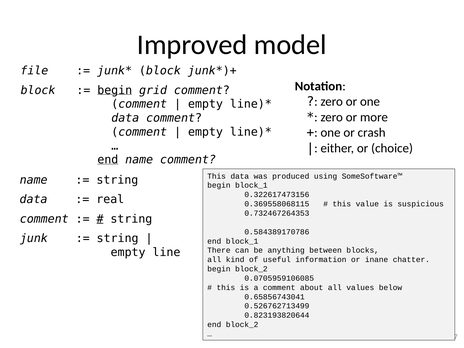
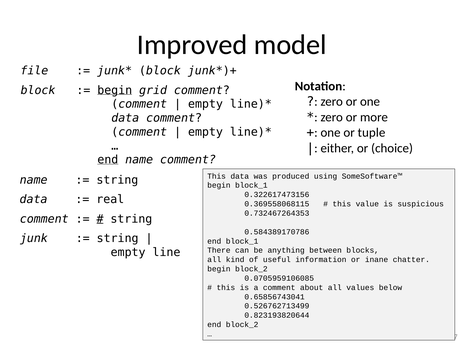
crash: crash -> tuple
